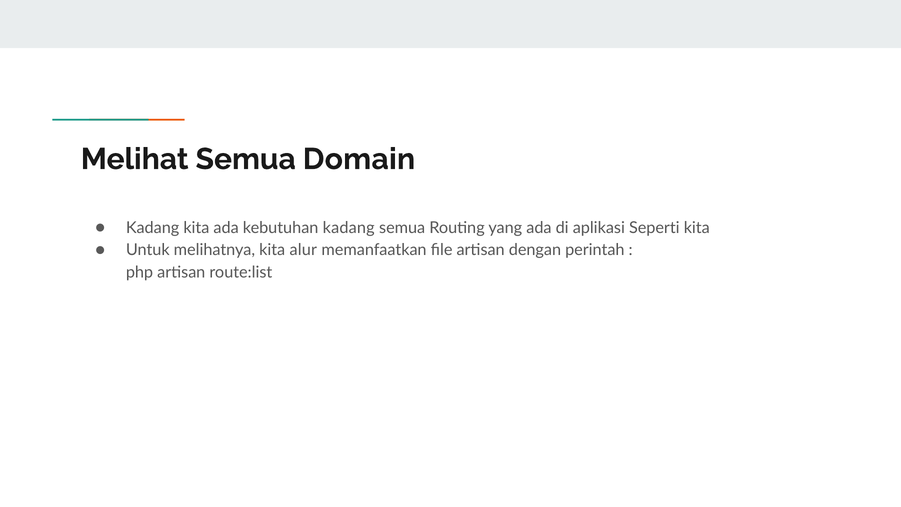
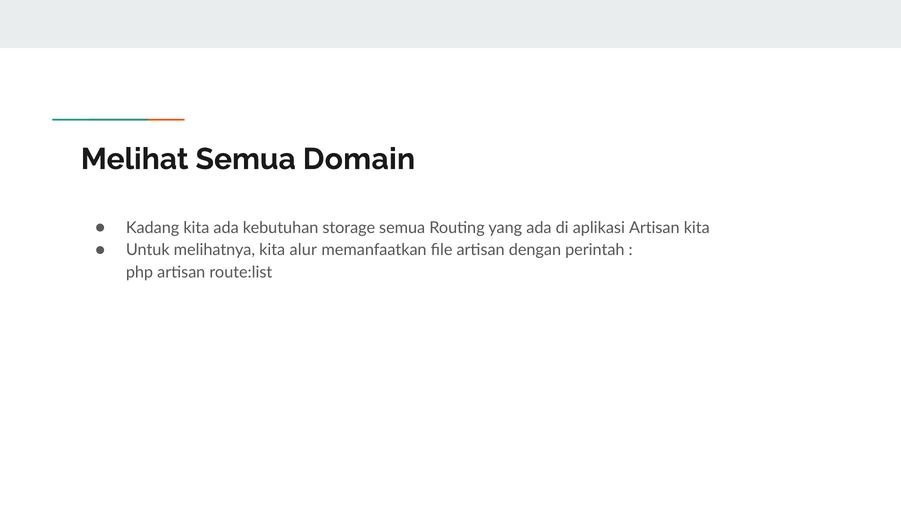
kebutuhan kadang: kadang -> storage
aplikasi Seperti: Seperti -> Artisan
